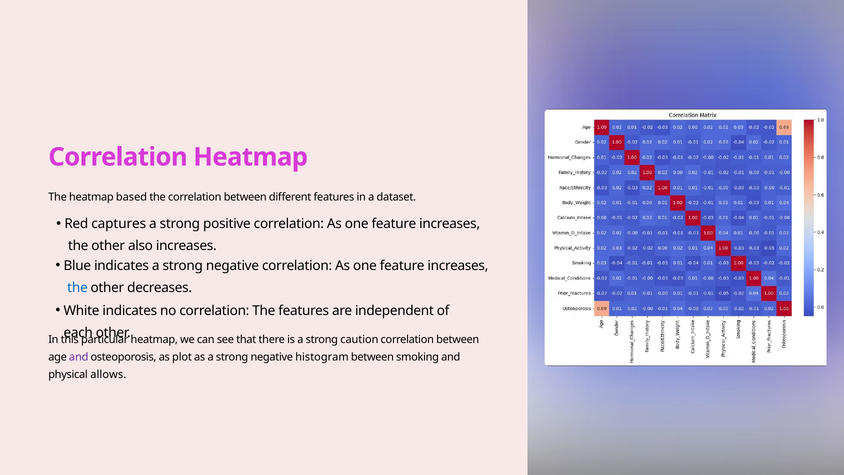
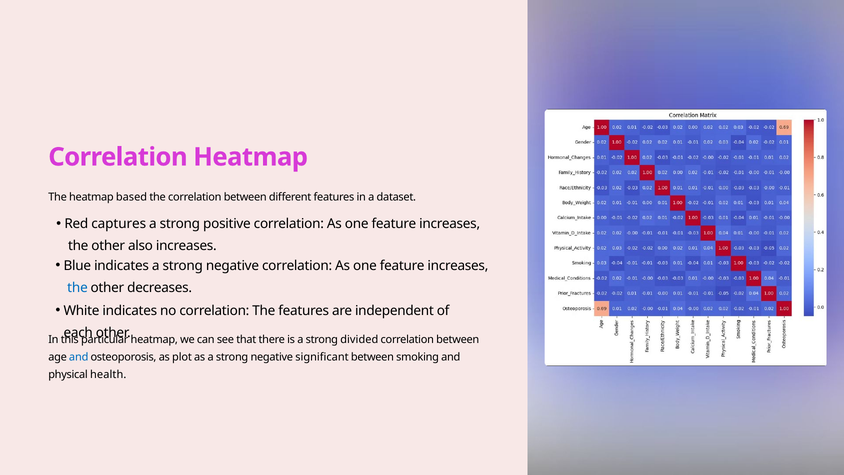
caution: caution -> divided
and at (79, 357) colour: purple -> blue
histogram: histogram -> significant
allows: allows -> health
